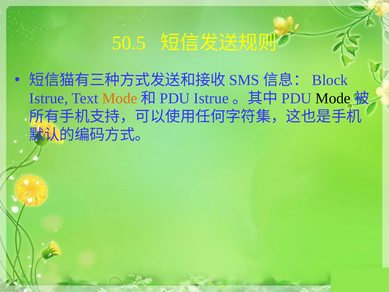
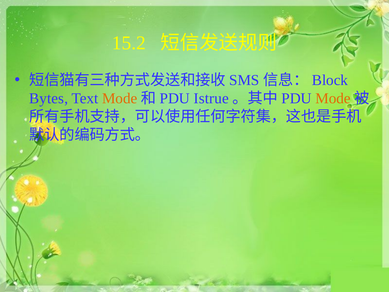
50.5: 50.5 -> 15.2
Istrue at (49, 98): Istrue -> Bytes
Mode at (333, 98) colour: black -> orange
